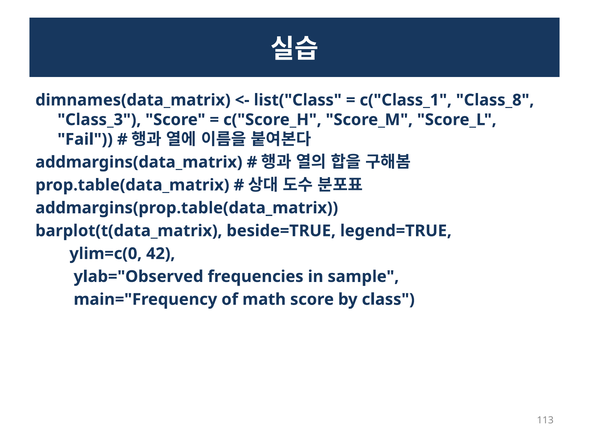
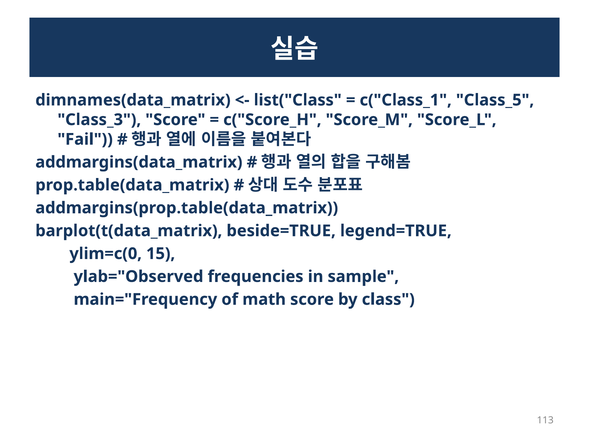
Class_8: Class_8 -> Class_5
42: 42 -> 15
